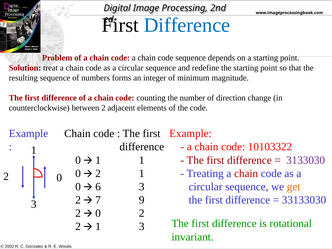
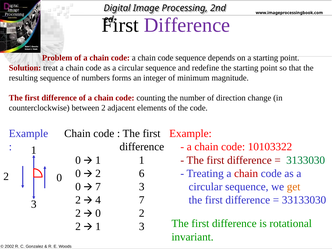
Difference at (187, 25) colour: blue -> purple
3133030 colour: purple -> green
1 at (142, 173): 1 -> 6
0 6: 6 -> 7
7: 7 -> 4
9 at (142, 200): 9 -> 7
